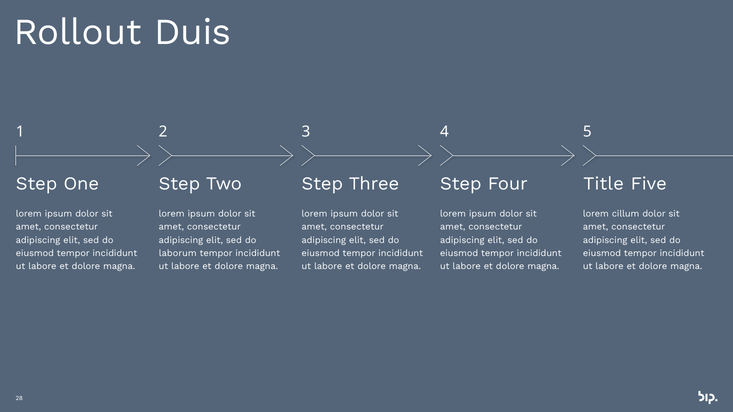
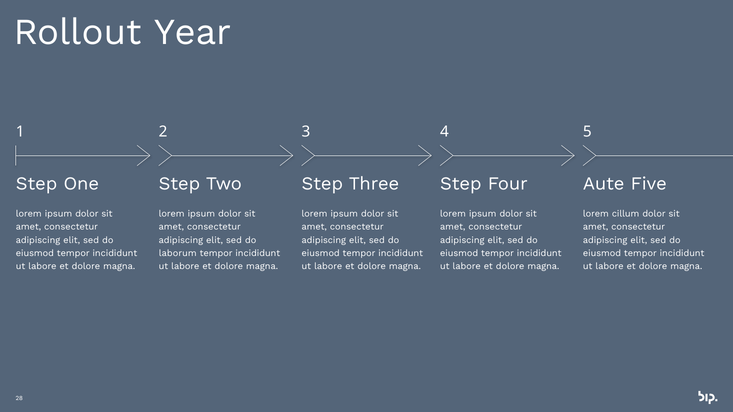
Duis: Duis -> Year
Title: Title -> Aute
